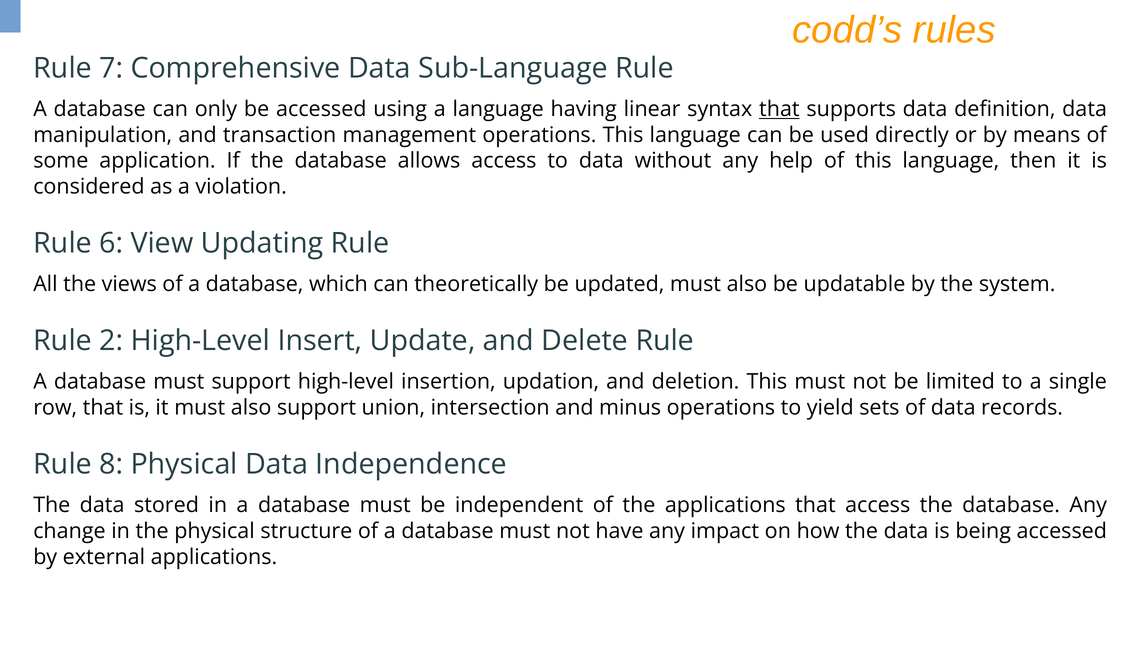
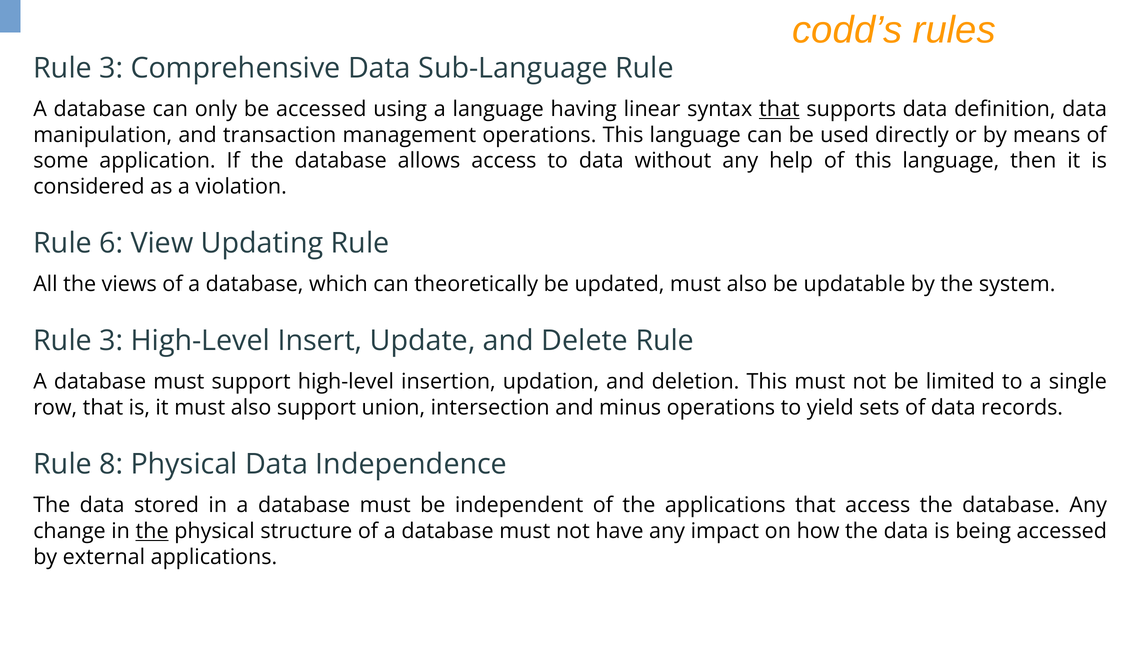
7 at (111, 68): 7 -> 3
2 at (111, 341): 2 -> 3
the at (152, 531) underline: none -> present
